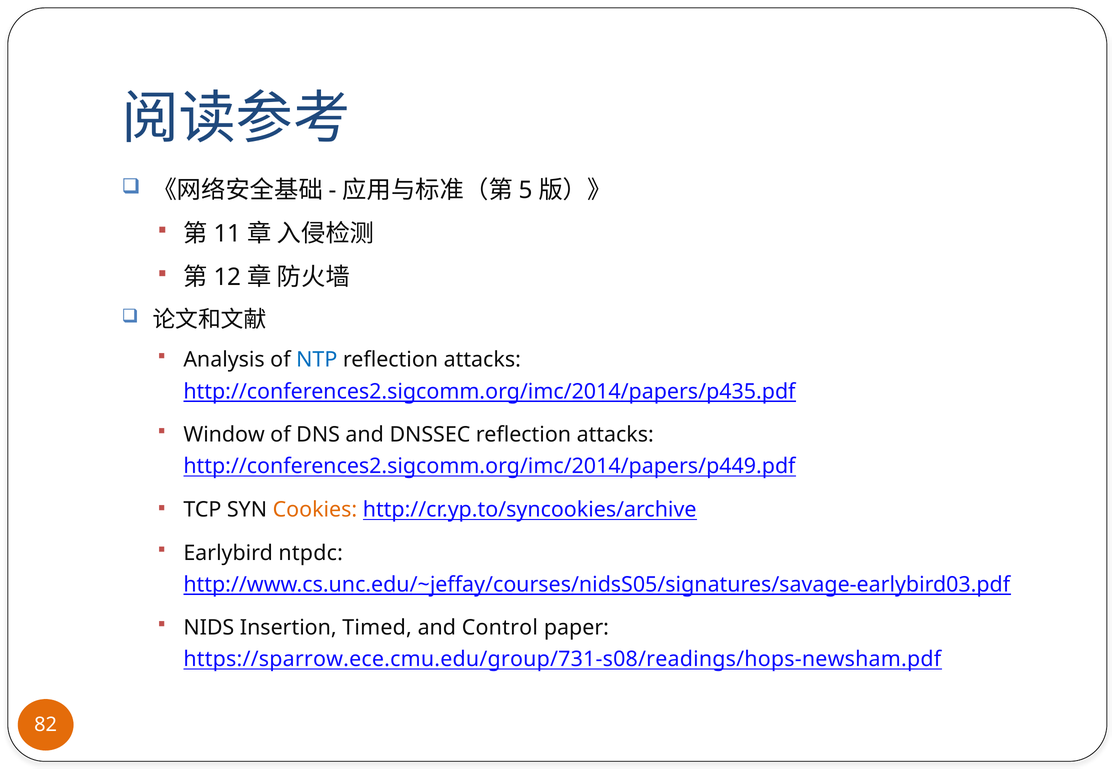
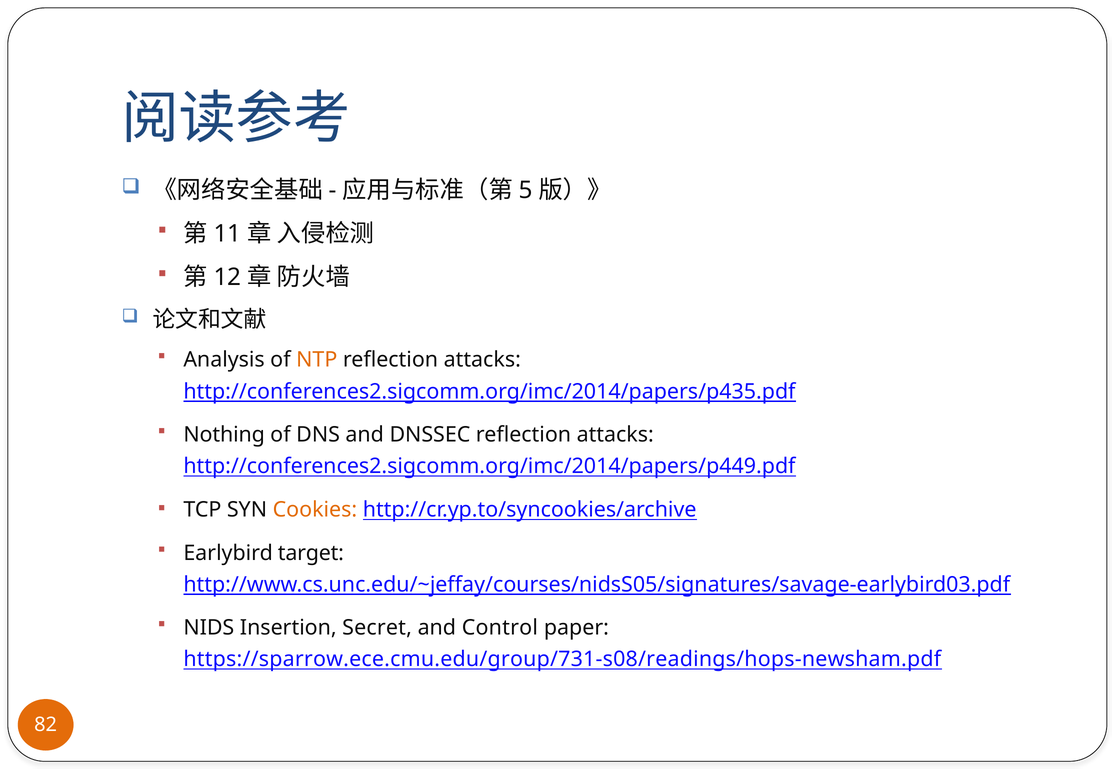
NTP colour: blue -> orange
Window: Window -> Nothing
ntpdc: ntpdc -> target
Timed: Timed -> Secret
